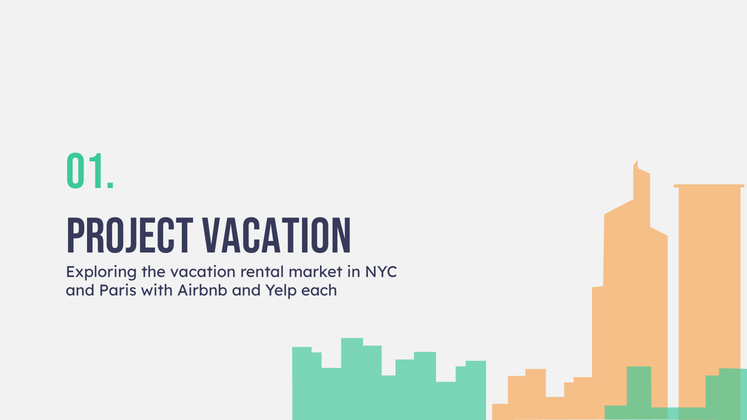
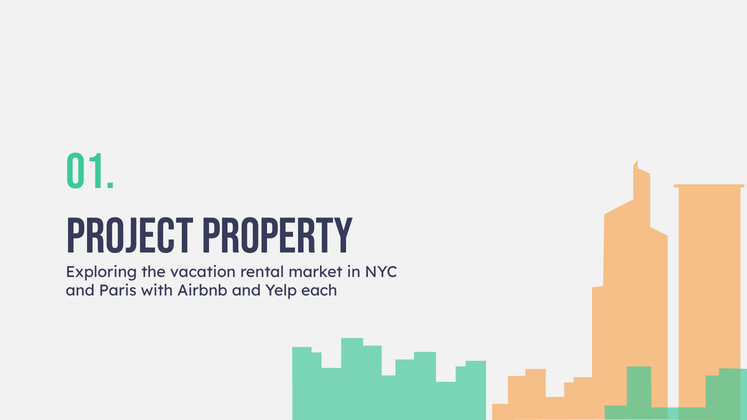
project VACATION: VACATION -> PROPERTY
